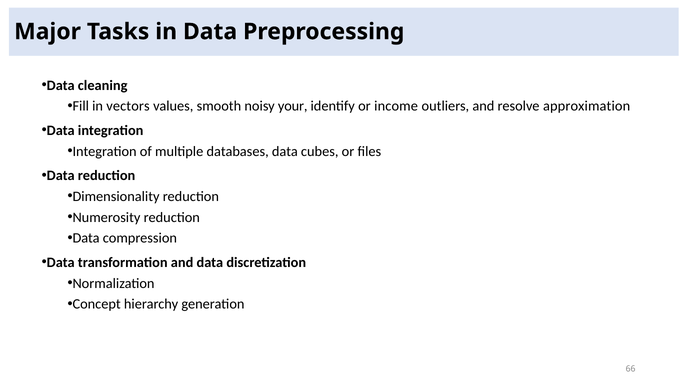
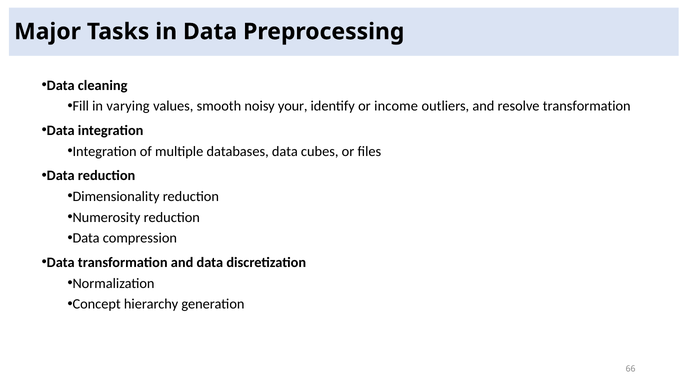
vectors: vectors -> varying
resolve approximation: approximation -> transformation
